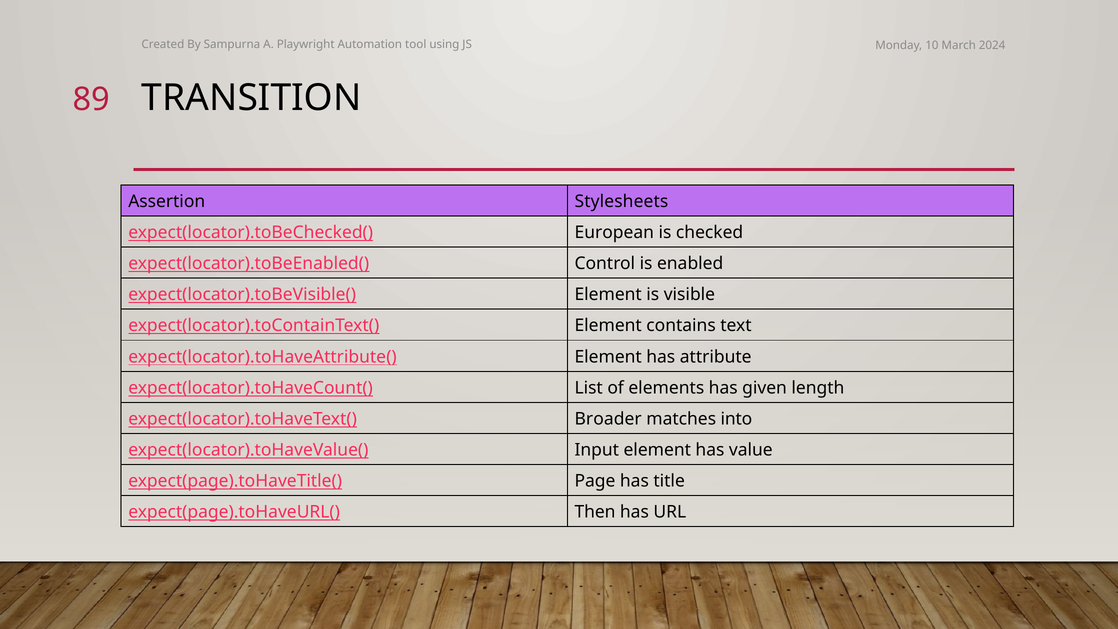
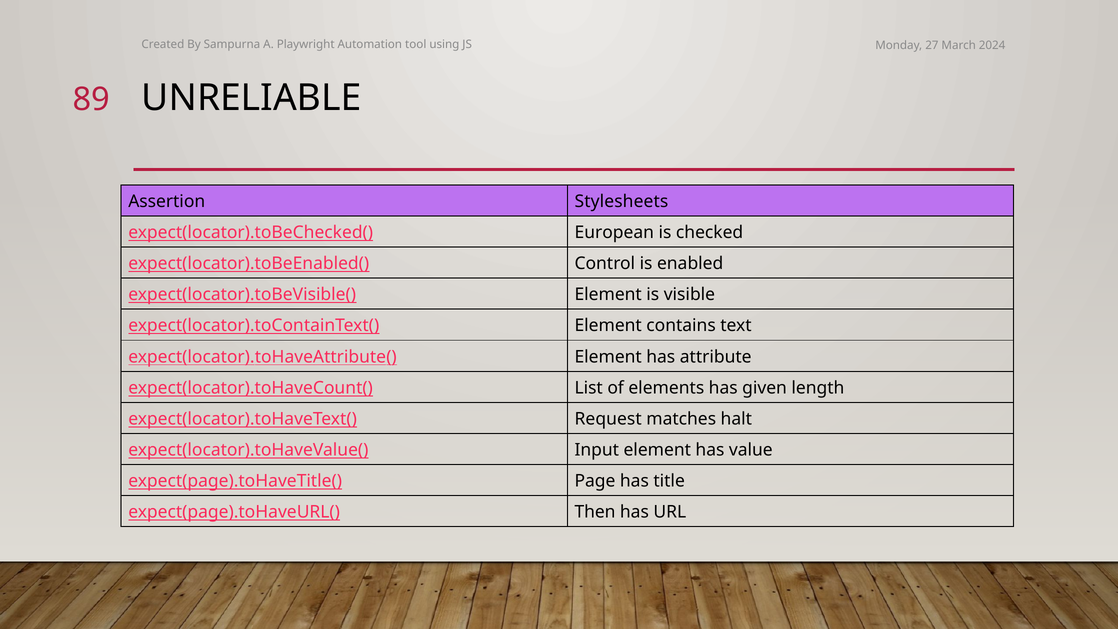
10: 10 -> 27
TRANSITION: TRANSITION -> UNRELIABLE
Broader: Broader -> Request
into: into -> halt
